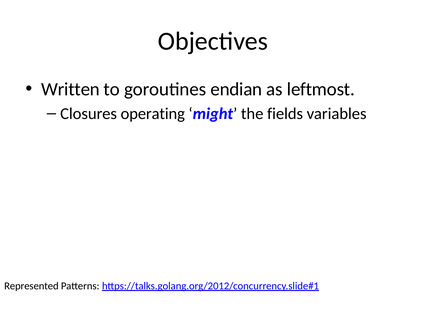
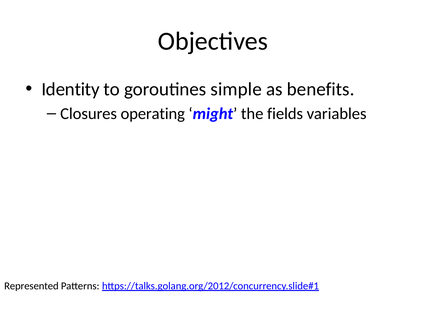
Written: Written -> Identity
endian: endian -> simple
leftmost: leftmost -> benefits
